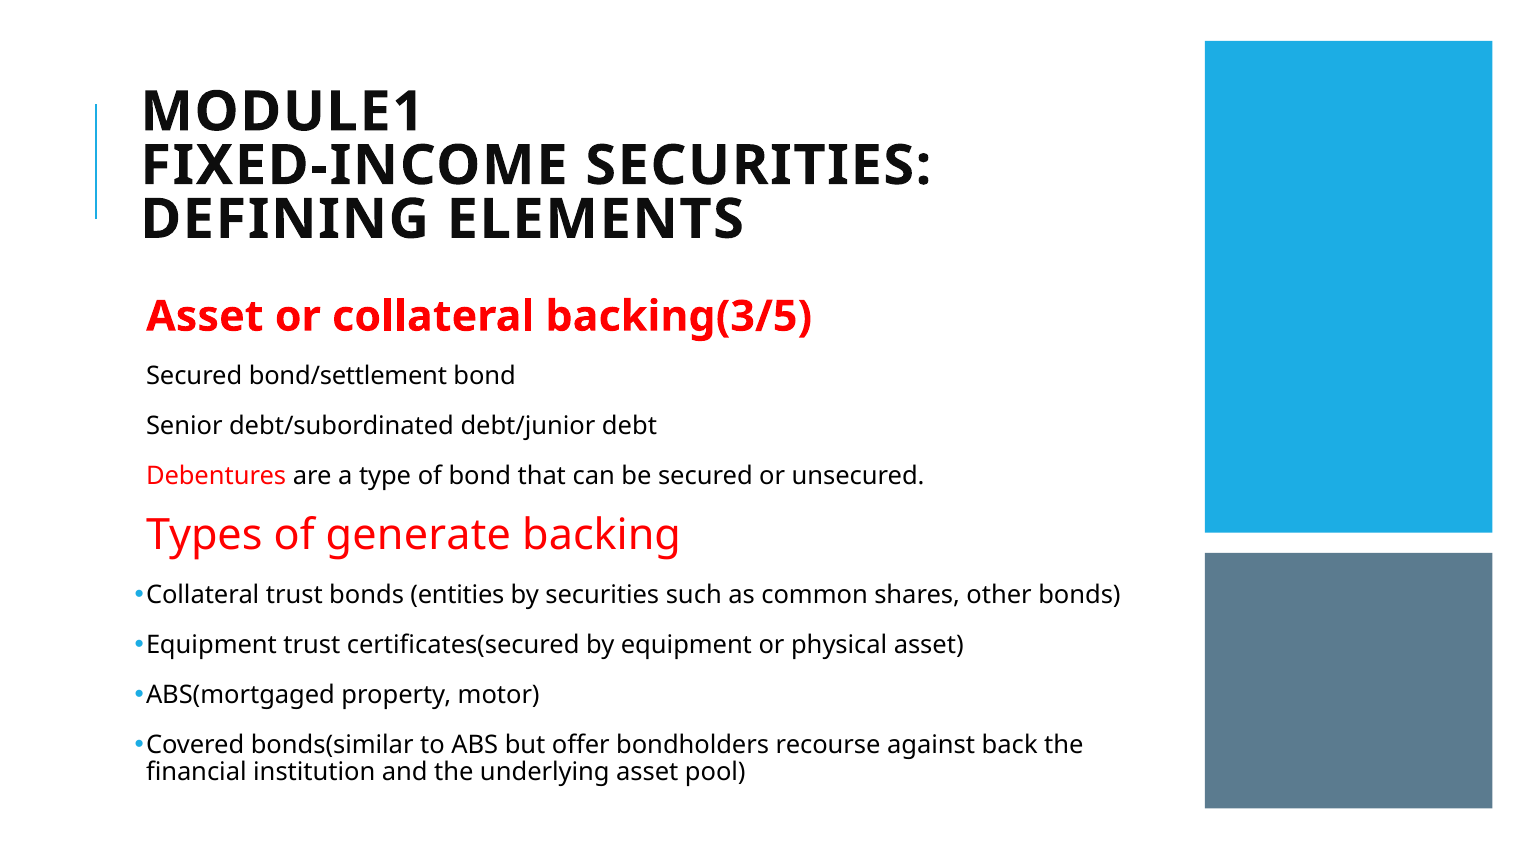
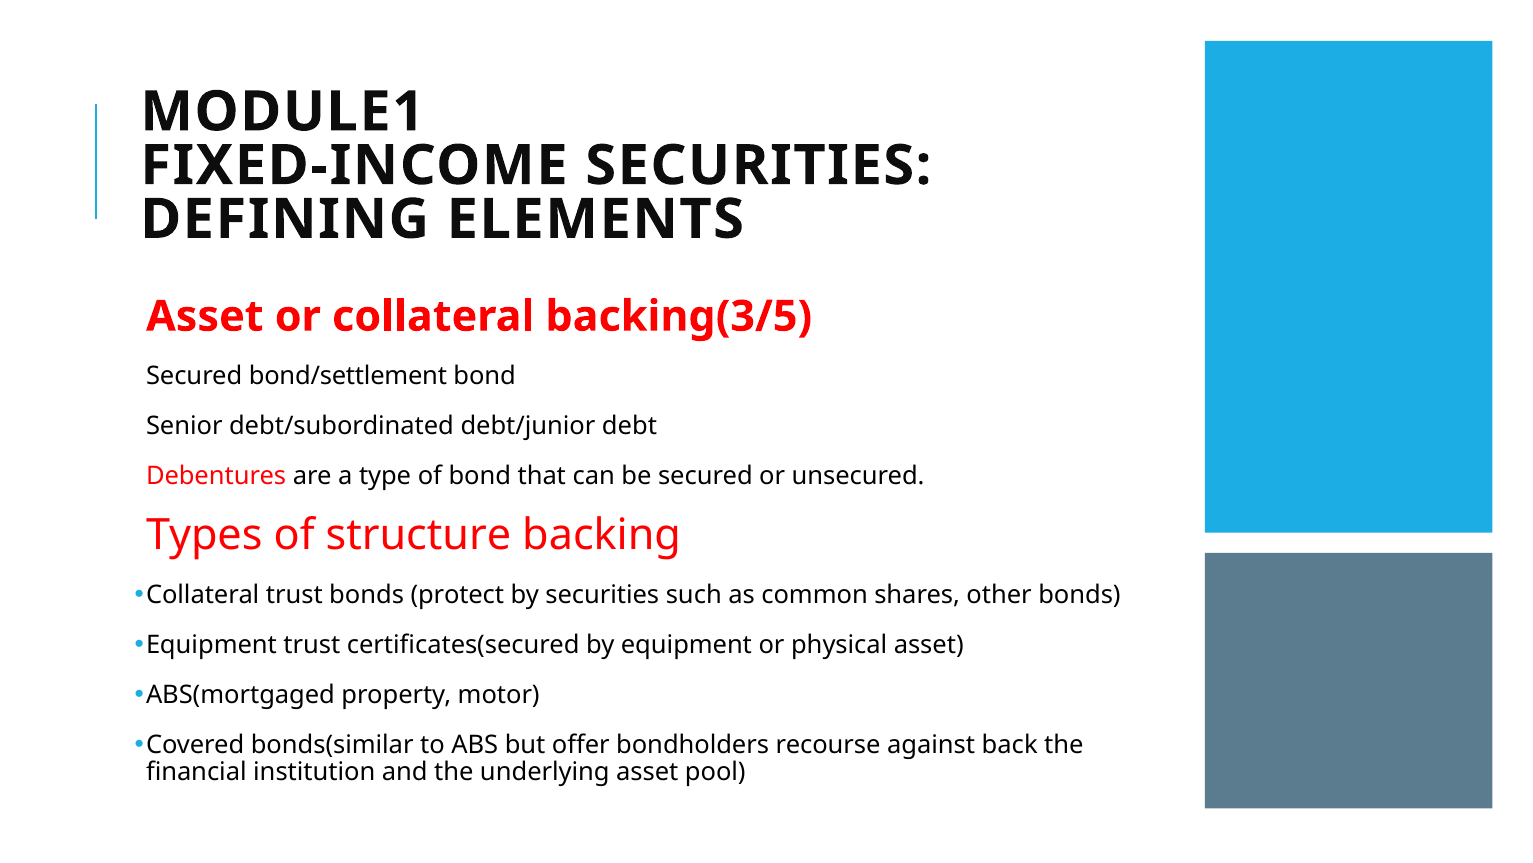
generate: generate -> structure
entities: entities -> protect
